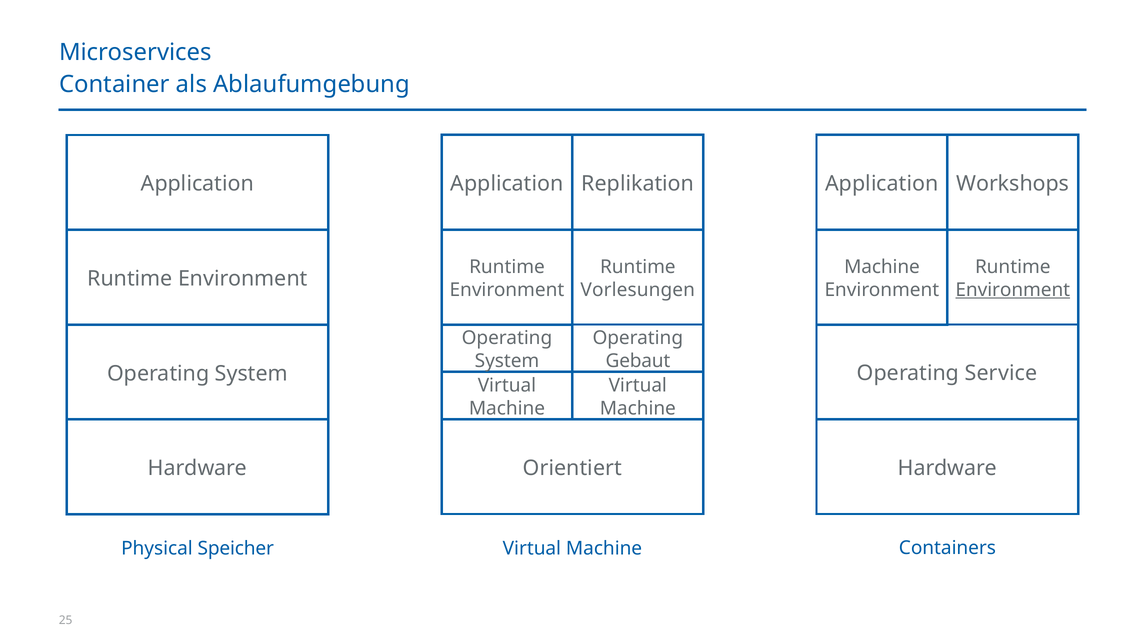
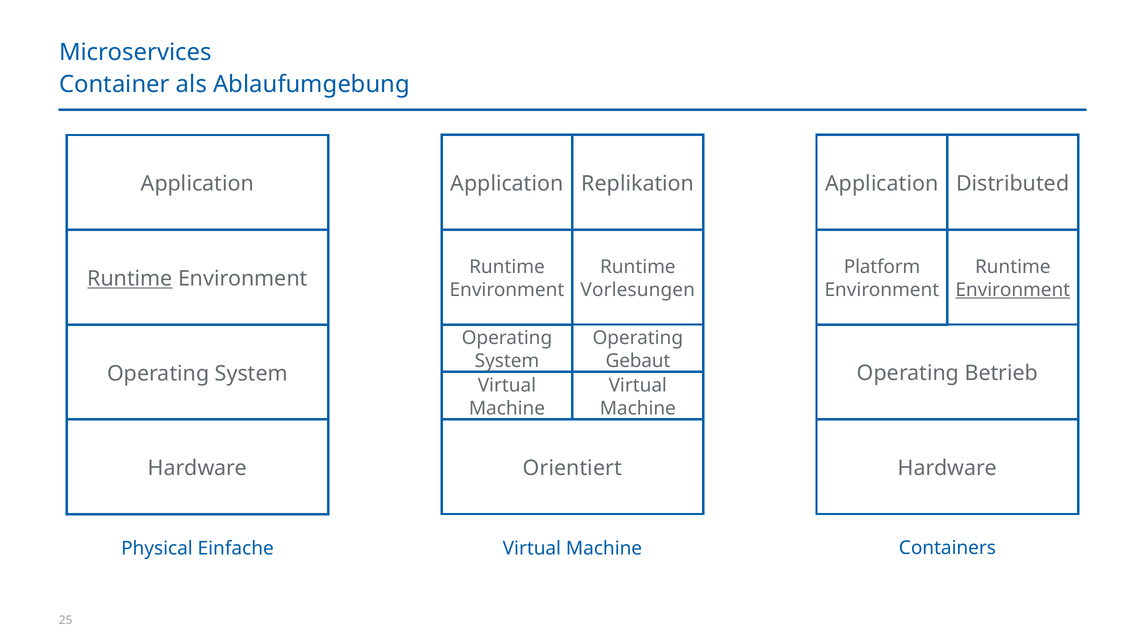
Workshops: Workshops -> Distributed
Machine at (882, 267): Machine -> Platform
Runtime at (130, 279) underline: none -> present
Service: Service -> Betrieb
Speicher: Speicher -> Einfache
